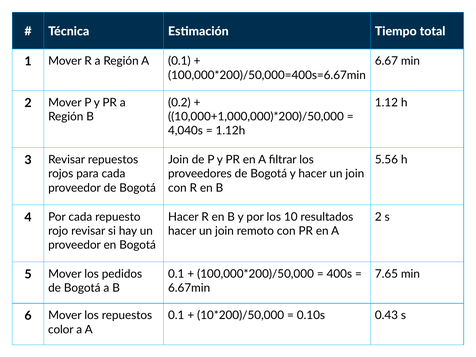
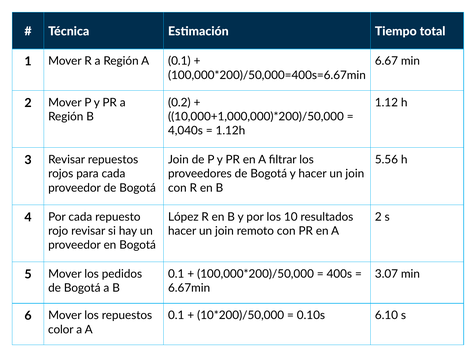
Hacer at (183, 217): Hacer -> López
7.65: 7.65 -> 3.07
0.43: 0.43 -> 6.10
